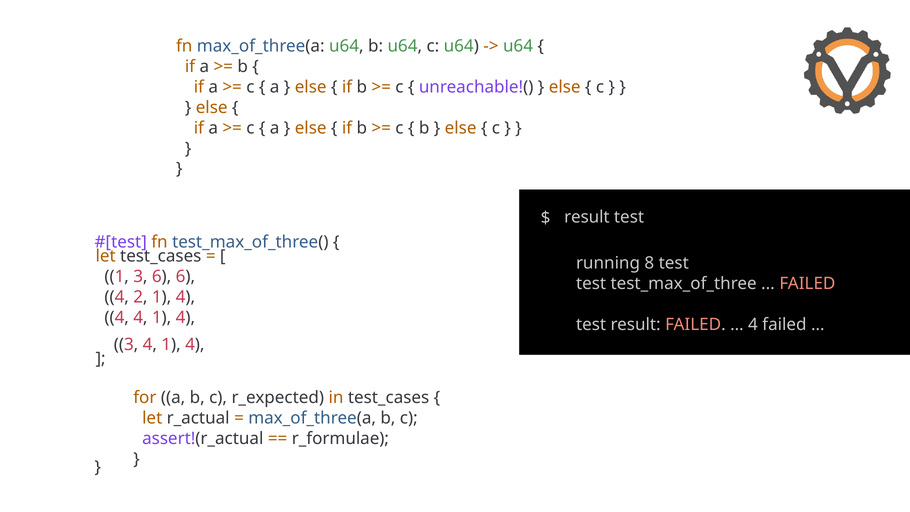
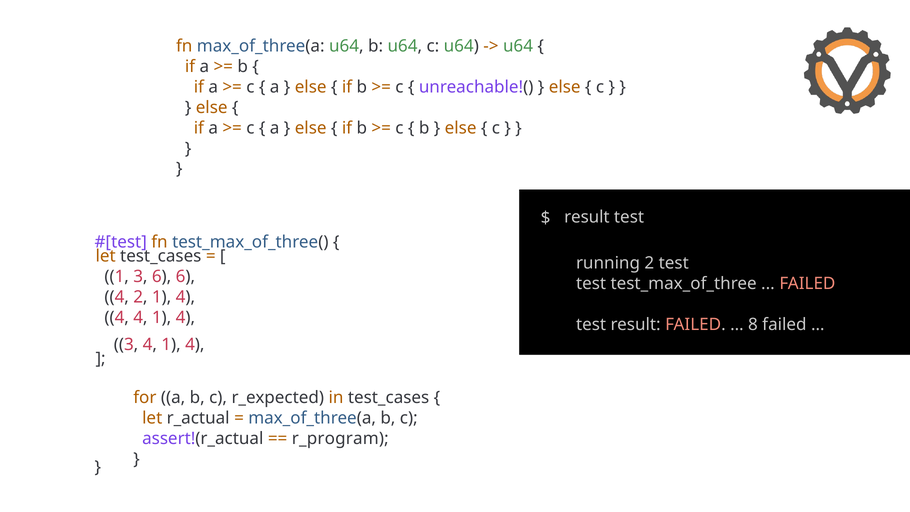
running 8: 8 -> 2
4 at (753, 324): 4 -> 8
r_formulae: r_formulae -> r_program
